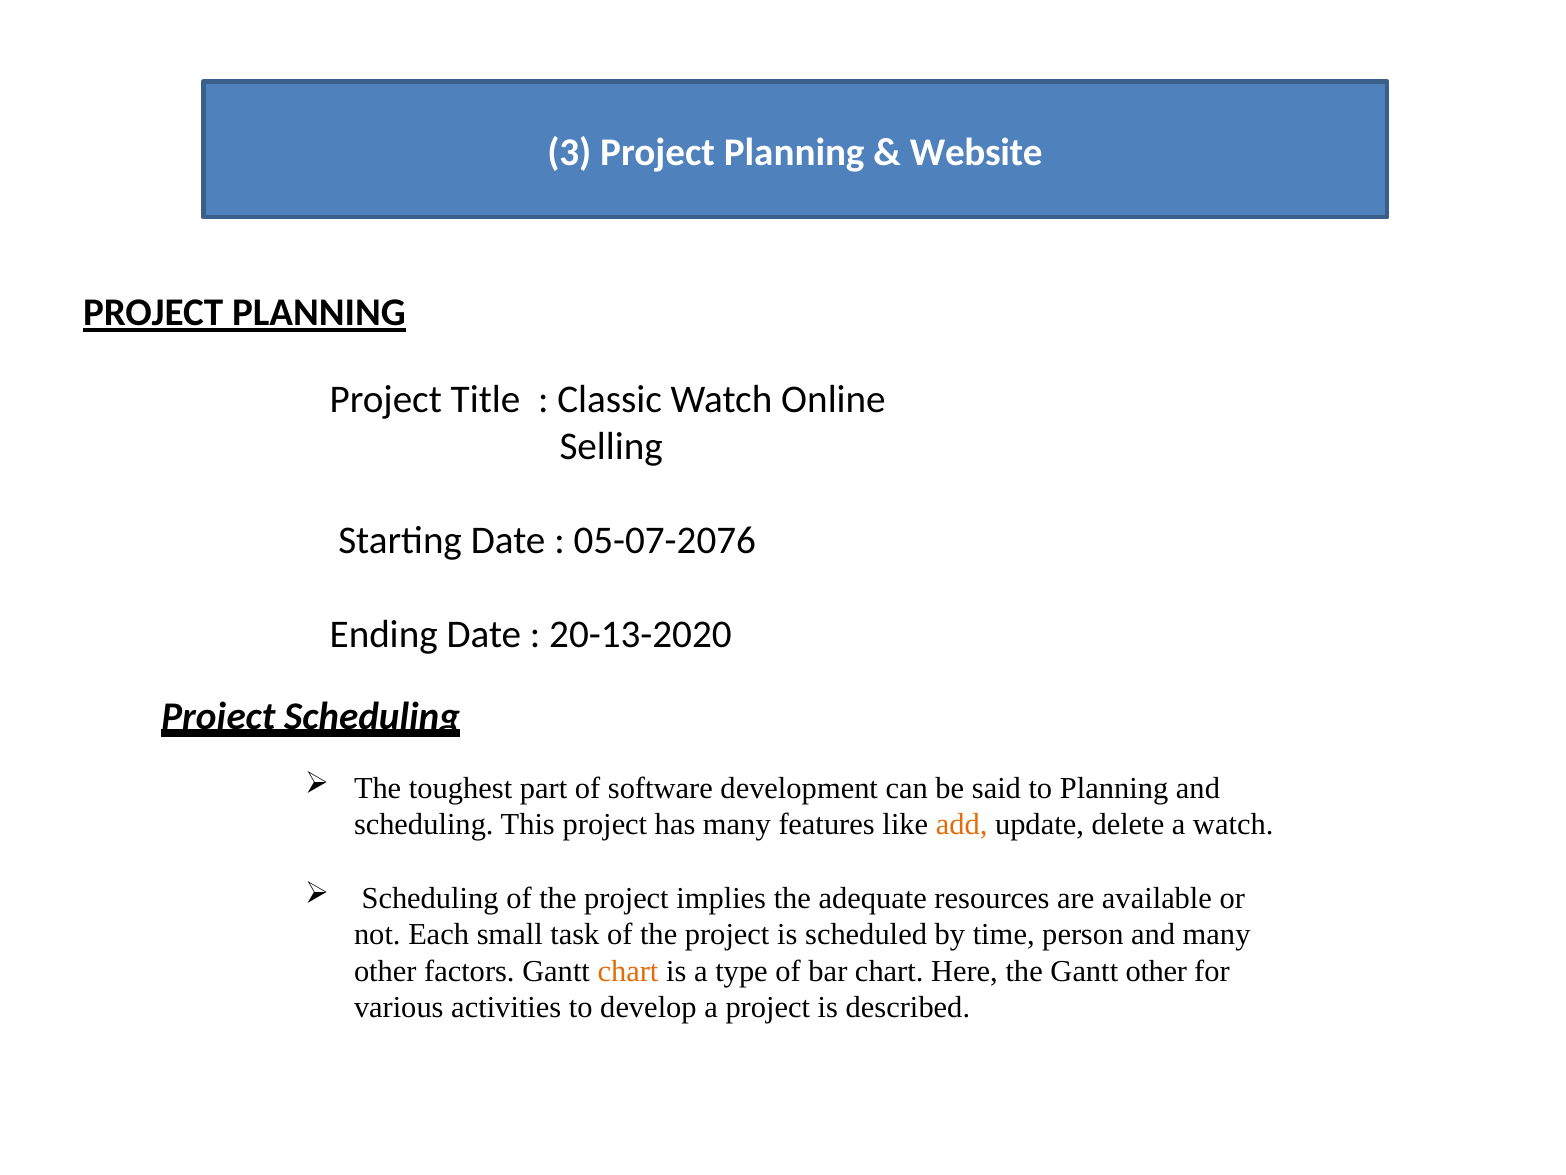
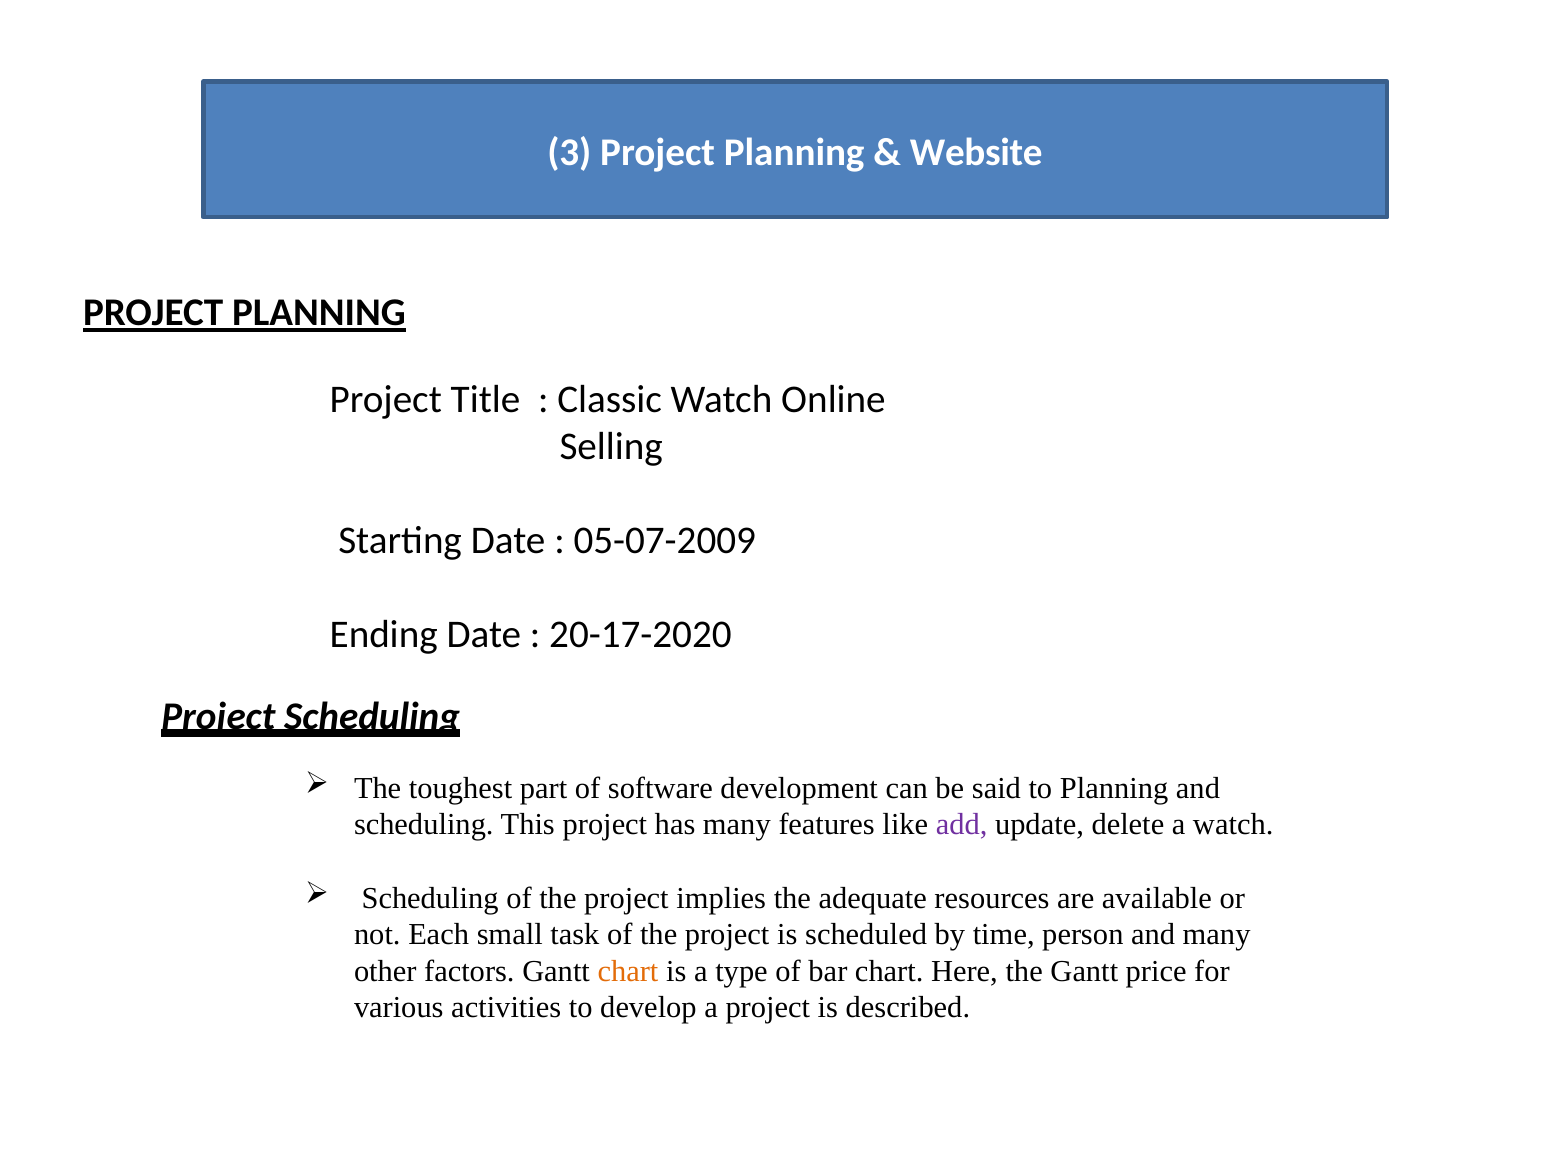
05-07-2076: 05-07-2076 -> 05-07-2009
20-13-2020: 20-13-2020 -> 20-17-2020
add colour: orange -> purple
Gantt other: other -> price
